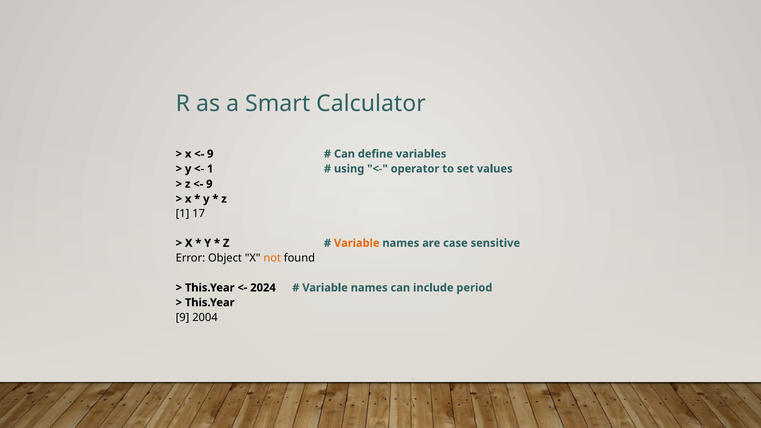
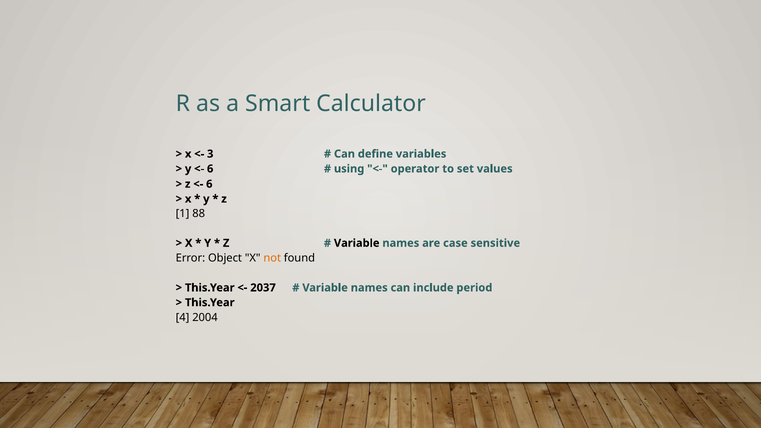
9 at (210, 154): 9 -> 3
1 at (210, 169): 1 -> 6
9 at (209, 184): 9 -> 6
17: 17 -> 88
Variable at (357, 243) colour: orange -> black
2024: 2024 -> 2037
9 at (183, 318): 9 -> 4
